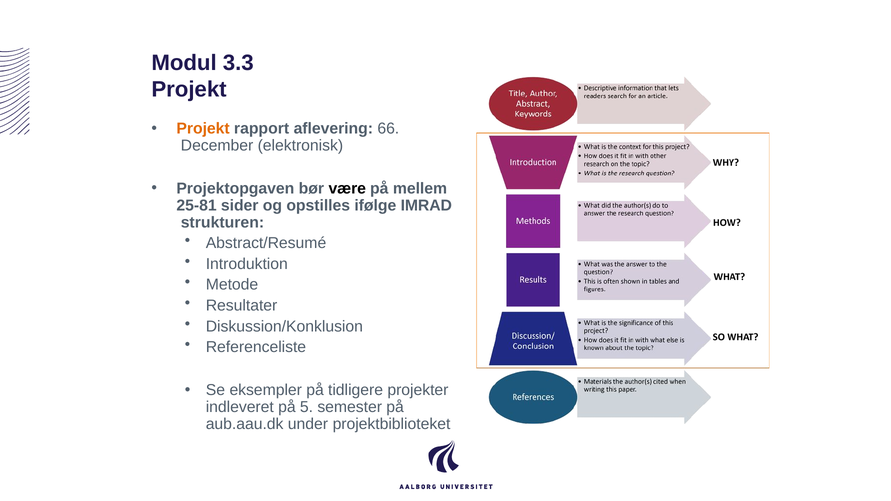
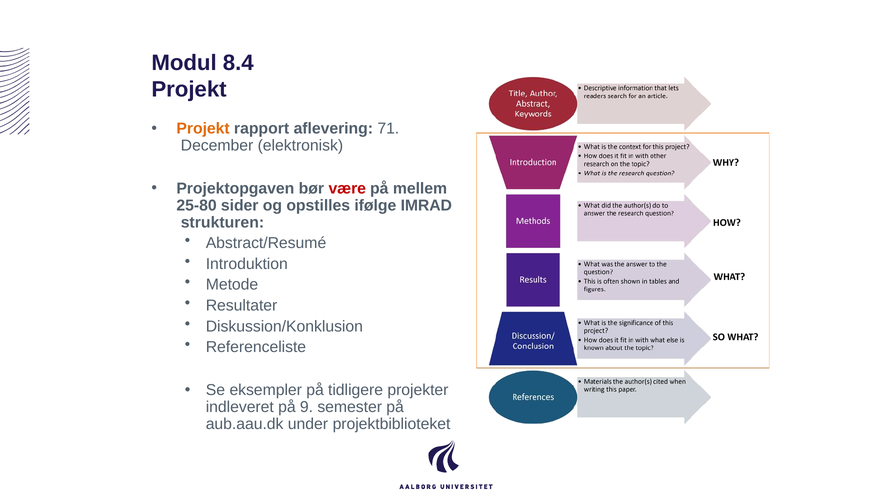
3.3: 3.3 -> 8.4
66: 66 -> 71
være colour: black -> red
25-81: 25-81 -> 25-80
5: 5 -> 9
